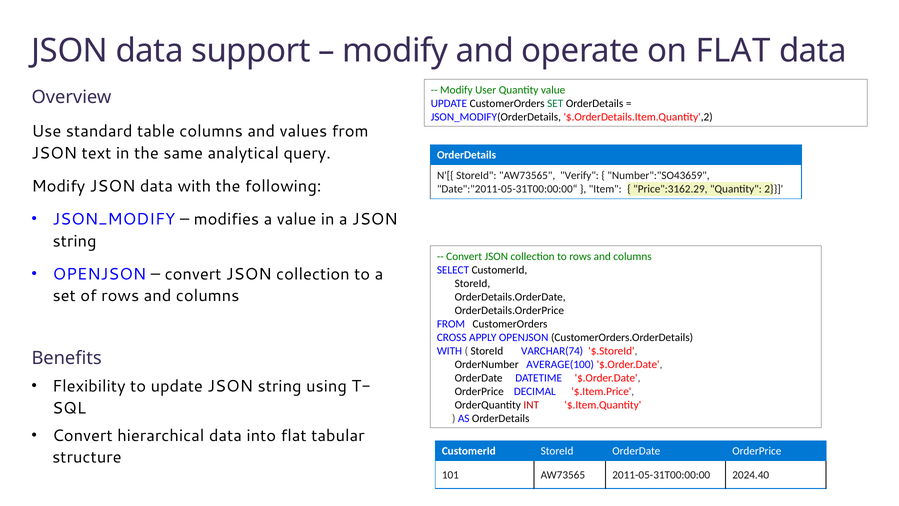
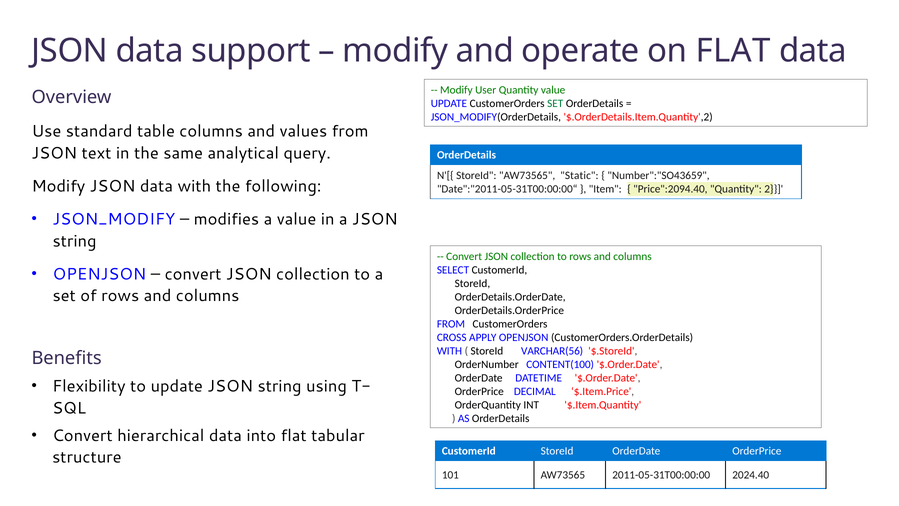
Verify: Verify -> Static
Price":3162.29: Price":3162.29 -> Price":2094.40
VARCHAR(74: VARCHAR(74 -> VARCHAR(56
AVERAGE(100: AVERAGE(100 -> CONTENT(100
INT colour: red -> black
